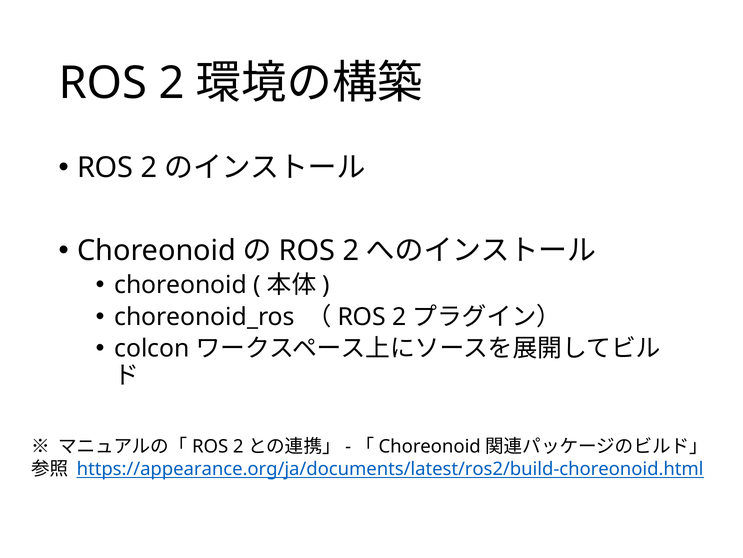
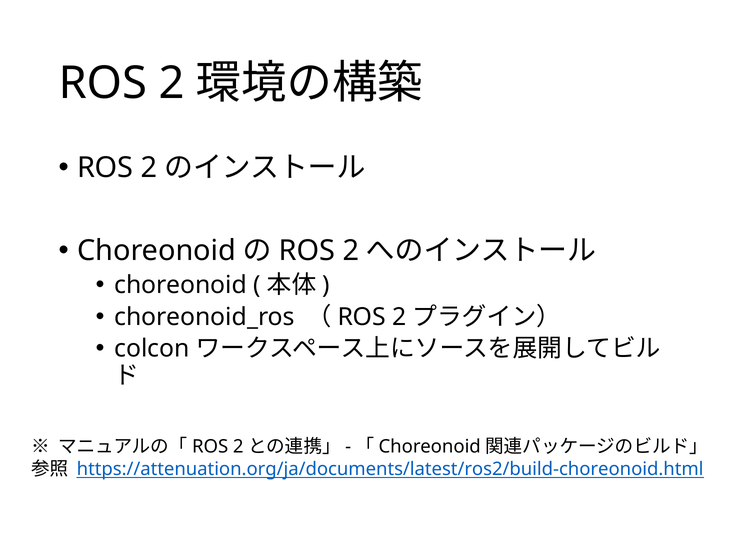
https://appearance.org/ja/documents/latest/ros2/build-choreonoid.html: https://appearance.org/ja/documents/latest/ros2/build-choreonoid.html -> https://attenuation.org/ja/documents/latest/ros2/build-choreonoid.html
